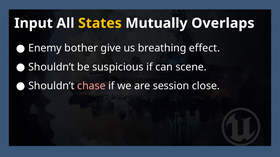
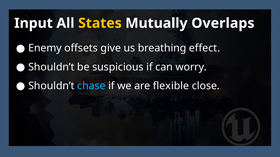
bother: bother -> offsets
scene: scene -> worry
chase colour: pink -> light blue
session: session -> flexible
